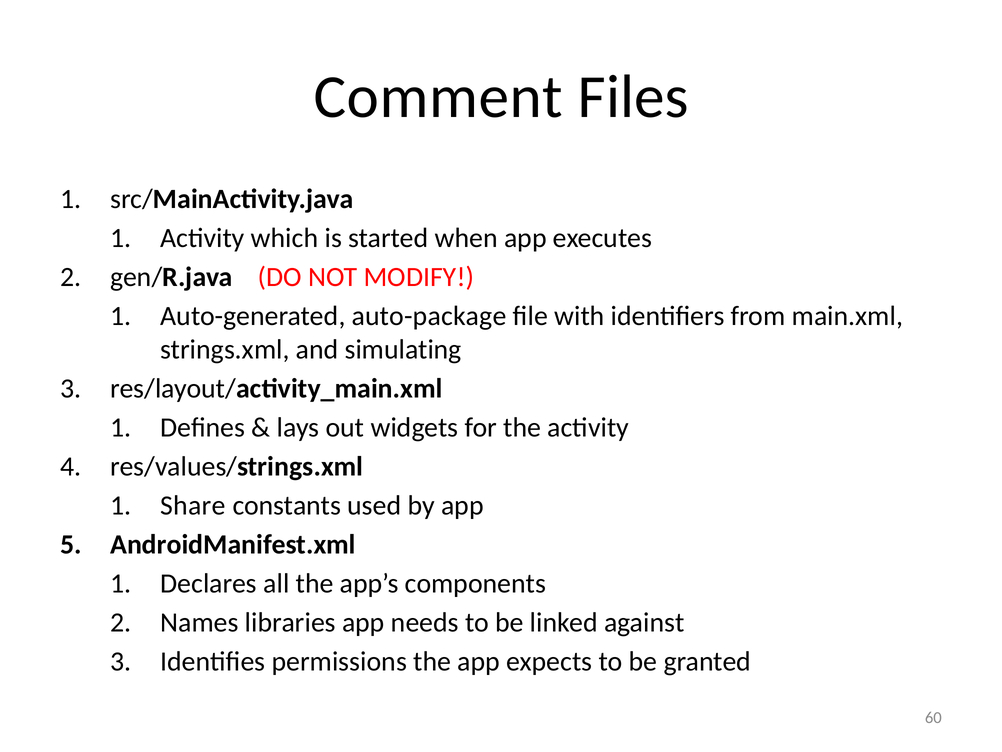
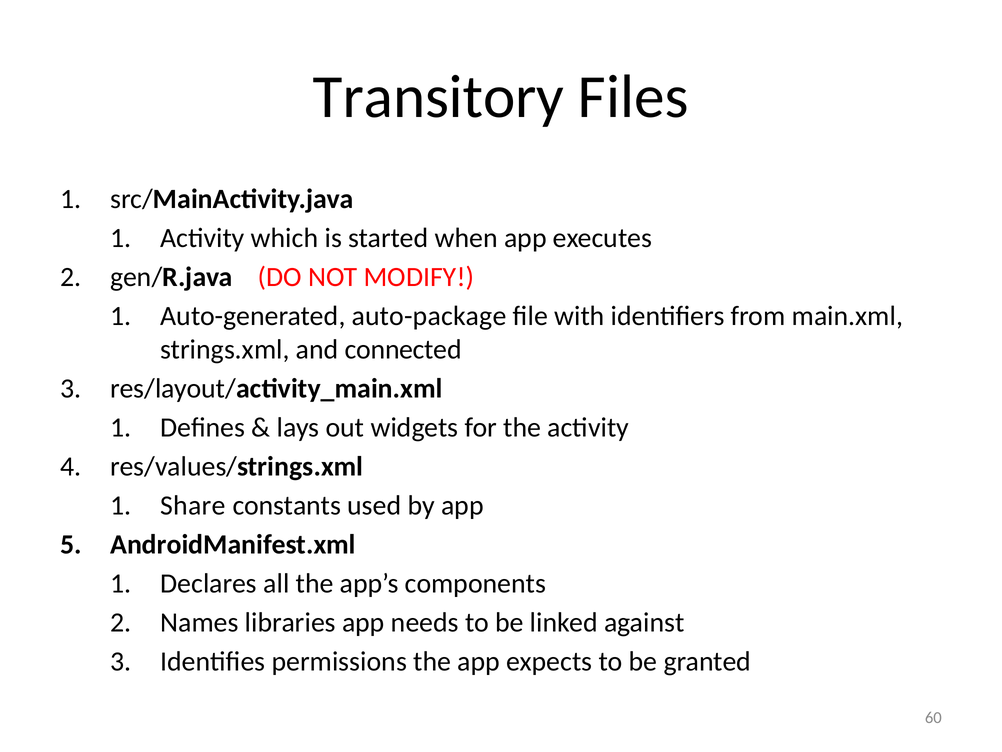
Comment: Comment -> Transitory
simulating: simulating -> connected
